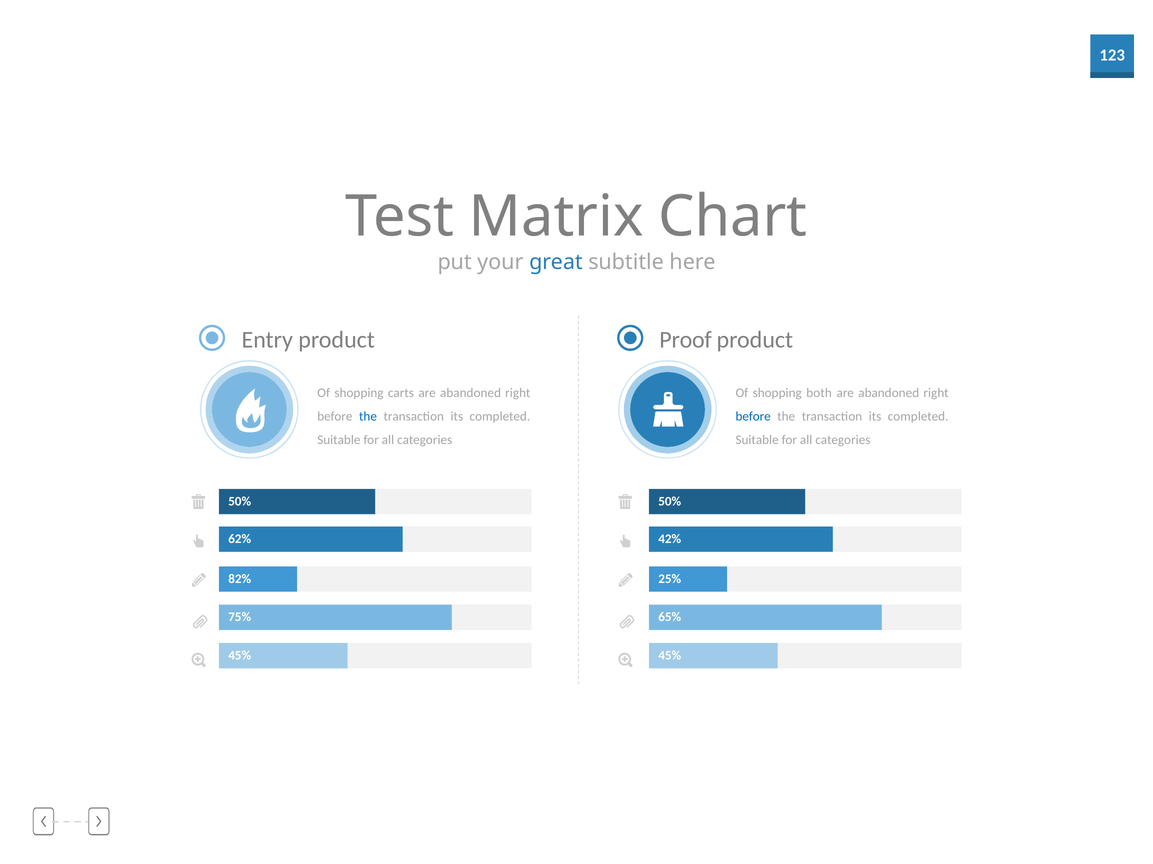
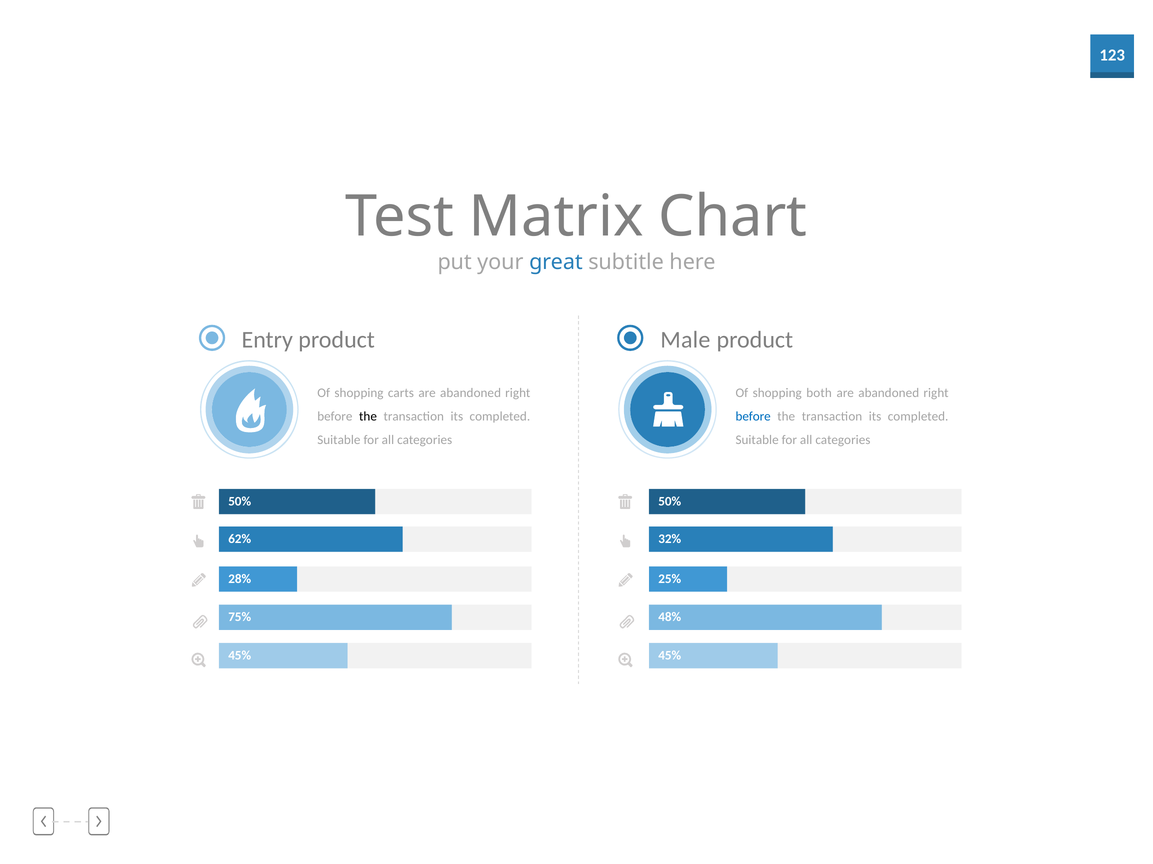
Proof: Proof -> Male
the at (368, 417) colour: blue -> black
42%: 42% -> 32%
82%: 82% -> 28%
65%: 65% -> 48%
